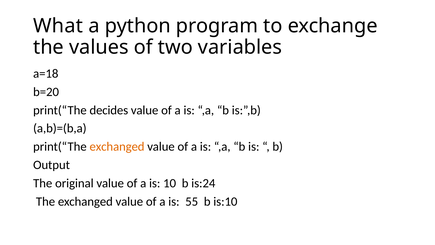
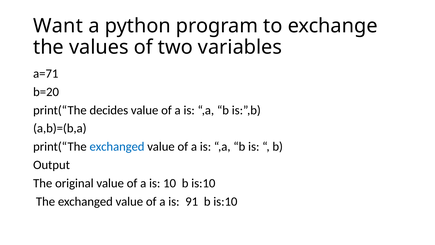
What: What -> Want
a=18: a=18 -> a=71
exchanged at (117, 147) colour: orange -> blue
10 b is:24: is:24 -> is:10
55: 55 -> 91
